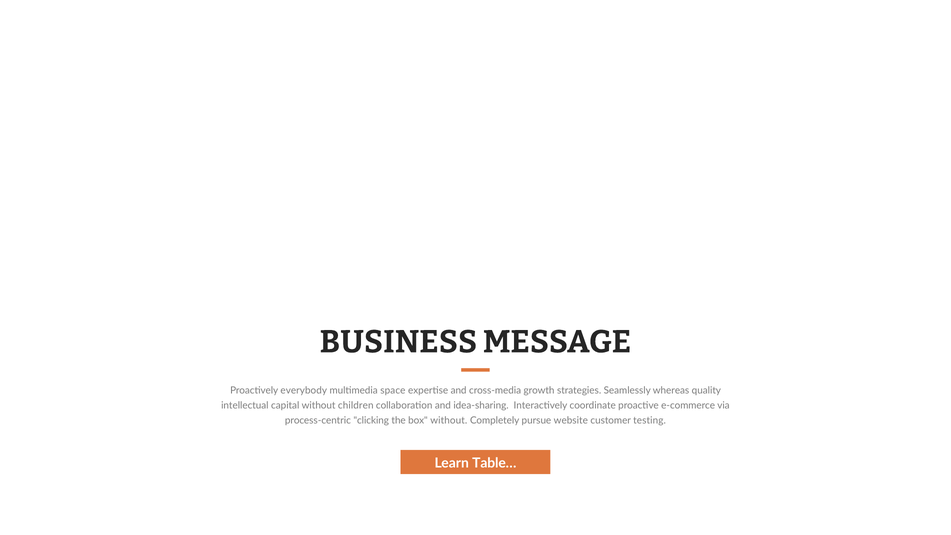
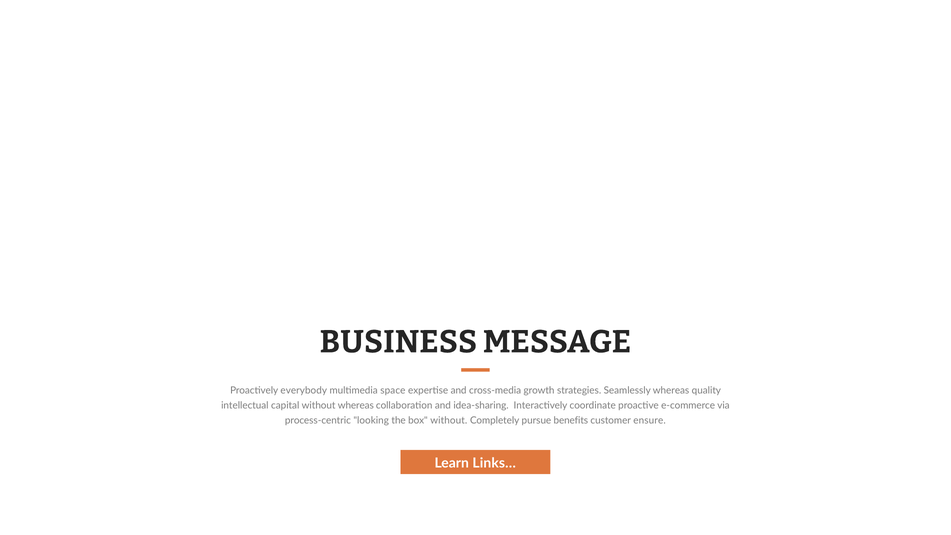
without children: children -> whereas
clicking: clicking -> looking
website: website -> benefits
testing: testing -> ensure
Table…: Table… -> Links…
